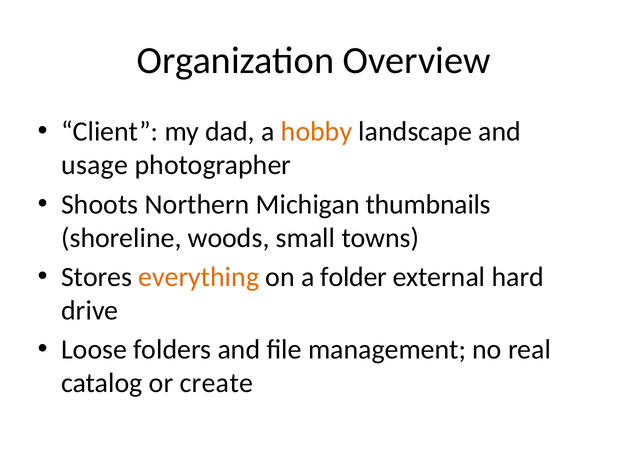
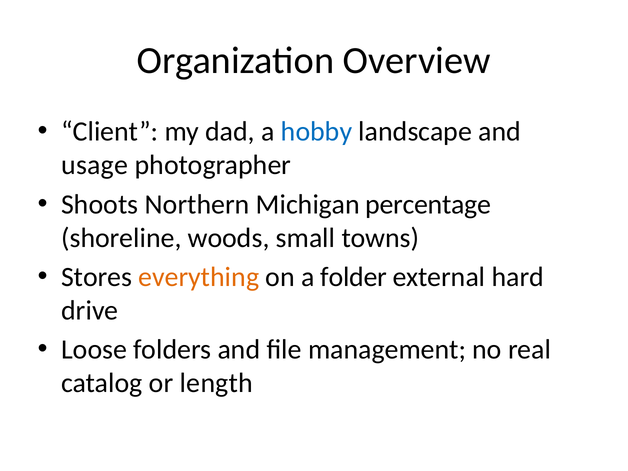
hobby colour: orange -> blue
thumbnails: thumbnails -> percentage
create: create -> length
